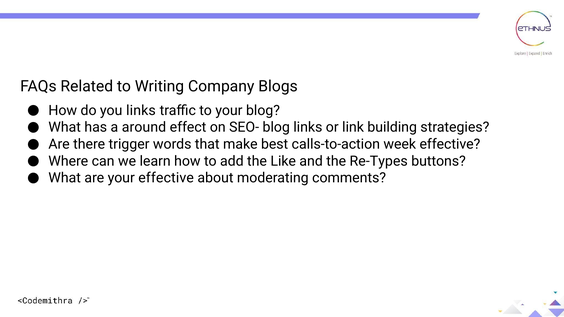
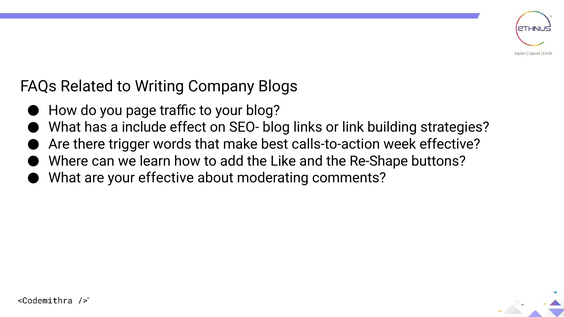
you links: links -> page
around: around -> include
Re-Types: Re-Types -> Re-Shape
